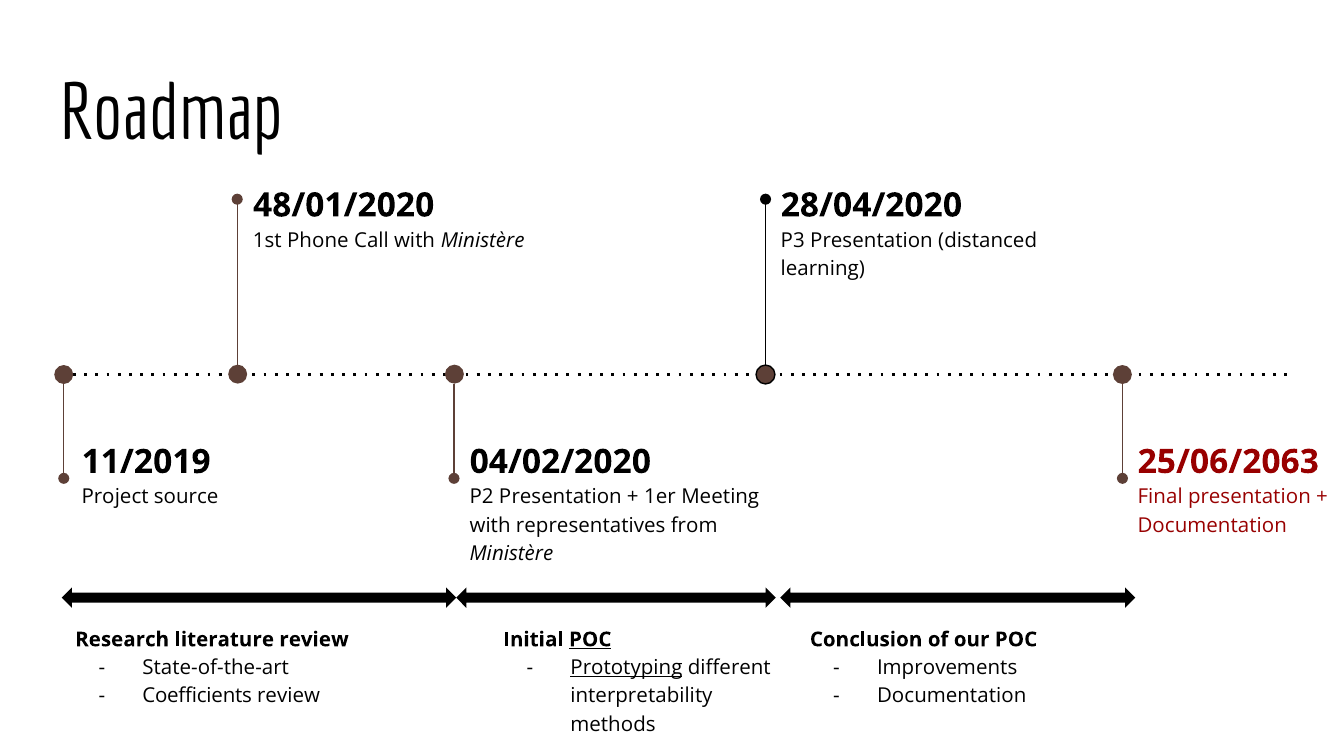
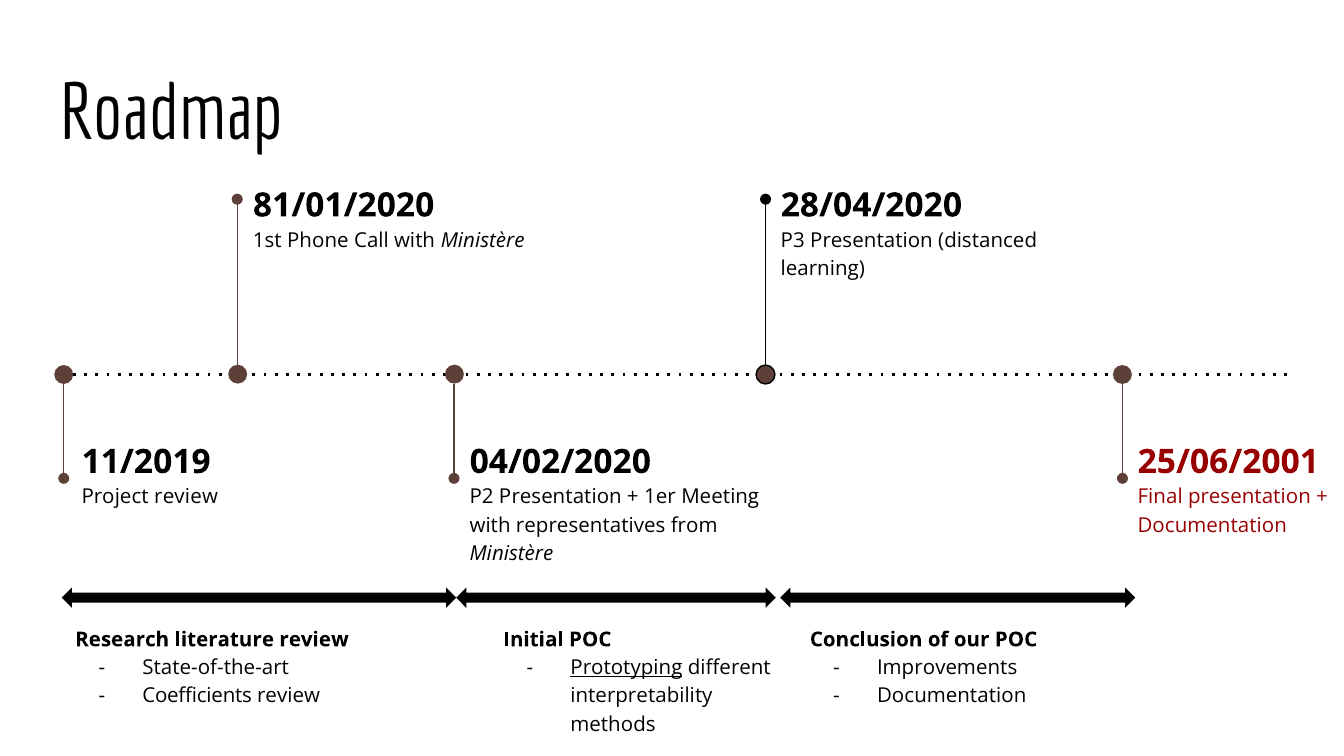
48/01/2020: 48/01/2020 -> 81/01/2020
25/06/2063: 25/06/2063 -> 25/06/2001
Project source: source -> review
POC at (590, 640) underline: present -> none
